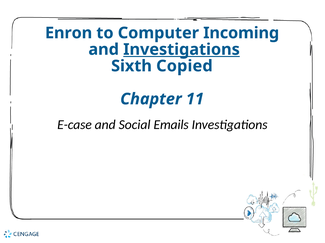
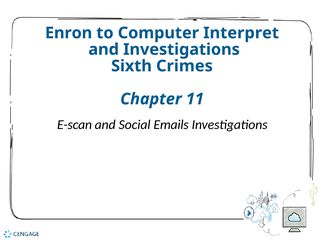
Incoming: Incoming -> Interpret
Investigations at (181, 50) underline: present -> none
Copied: Copied -> Crimes
E-case: E-case -> E-scan
